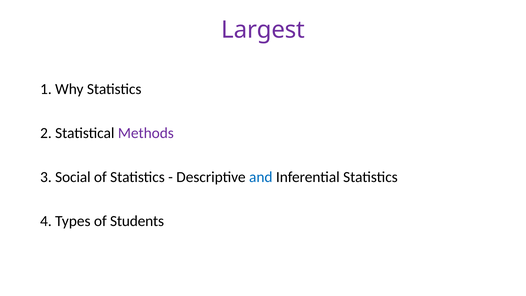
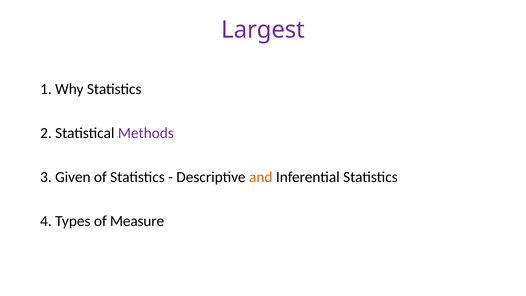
Social: Social -> Given
and colour: blue -> orange
Students: Students -> Measure
